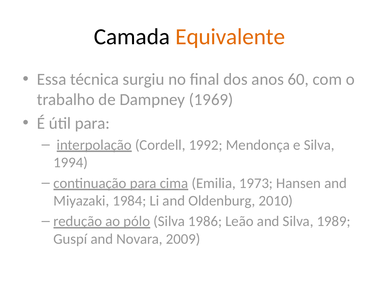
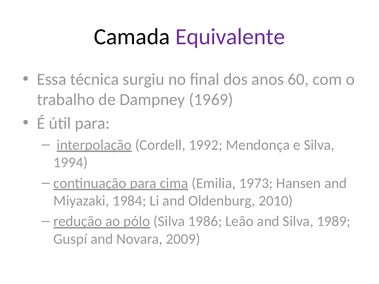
Equivalente colour: orange -> purple
